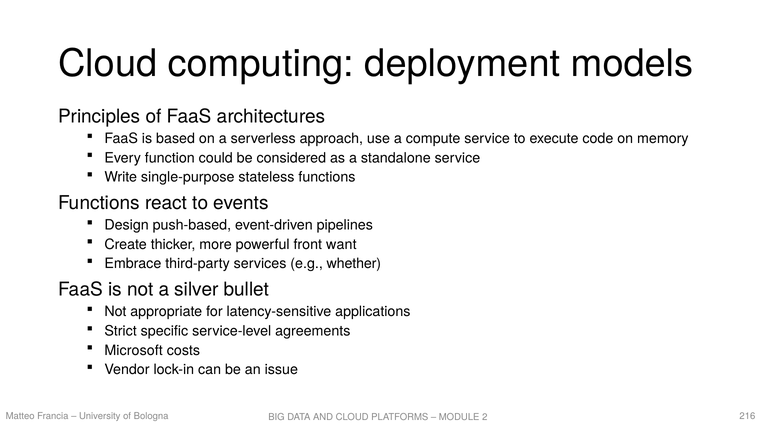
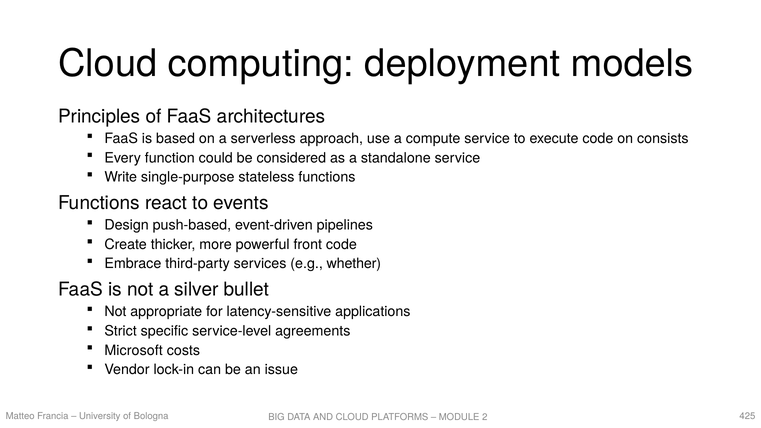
memory: memory -> consists
front want: want -> code
216: 216 -> 425
